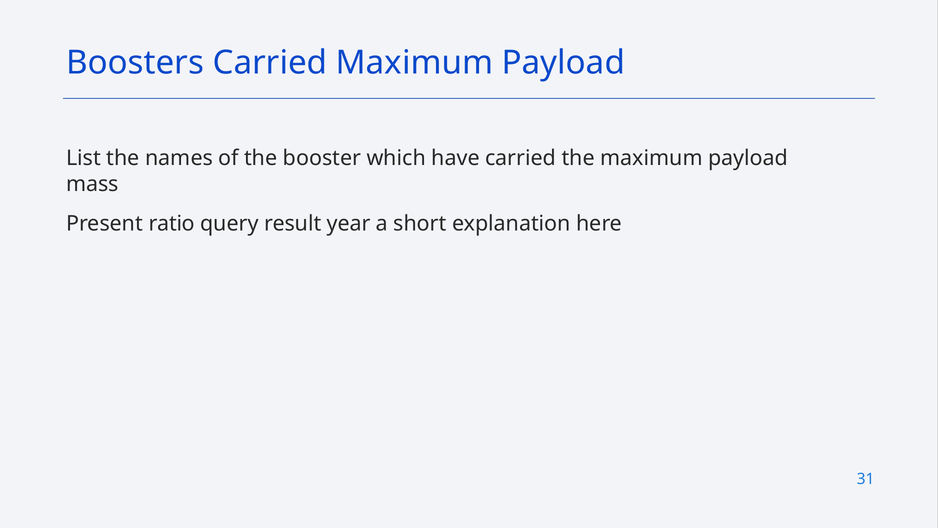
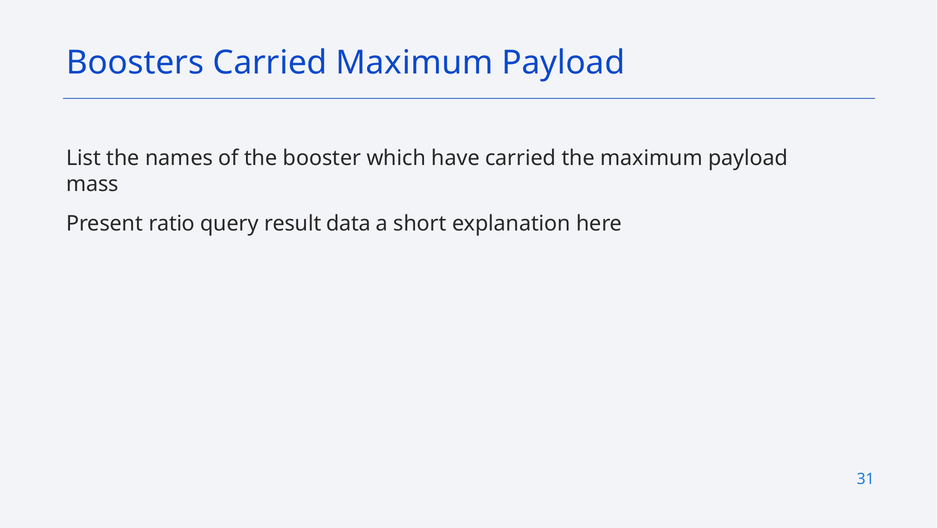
year: year -> data
